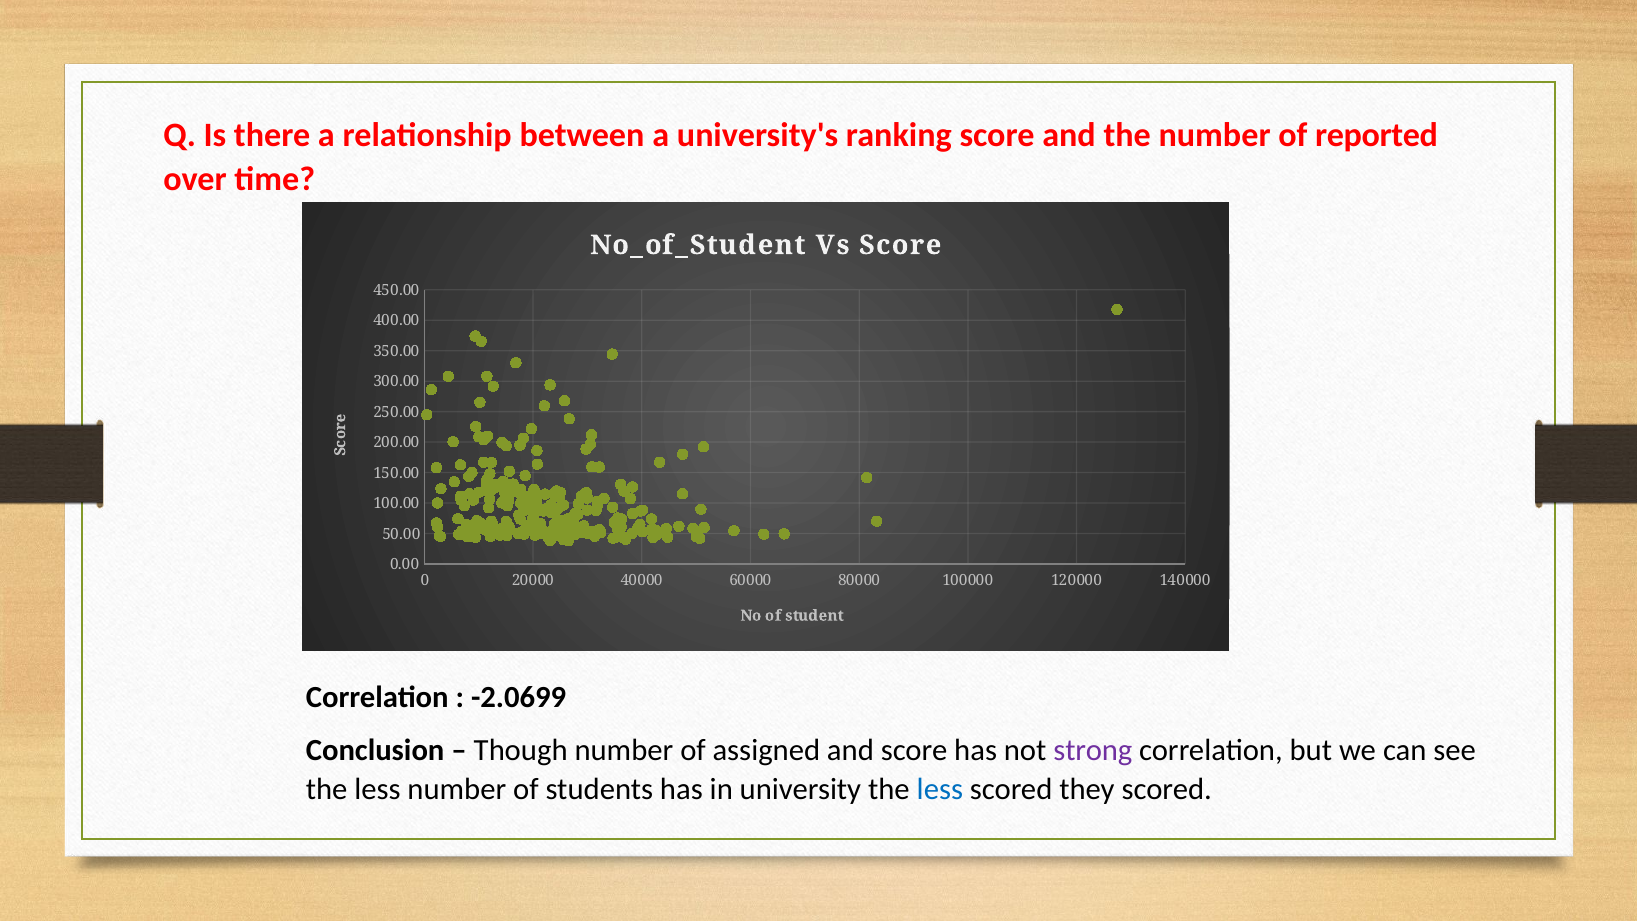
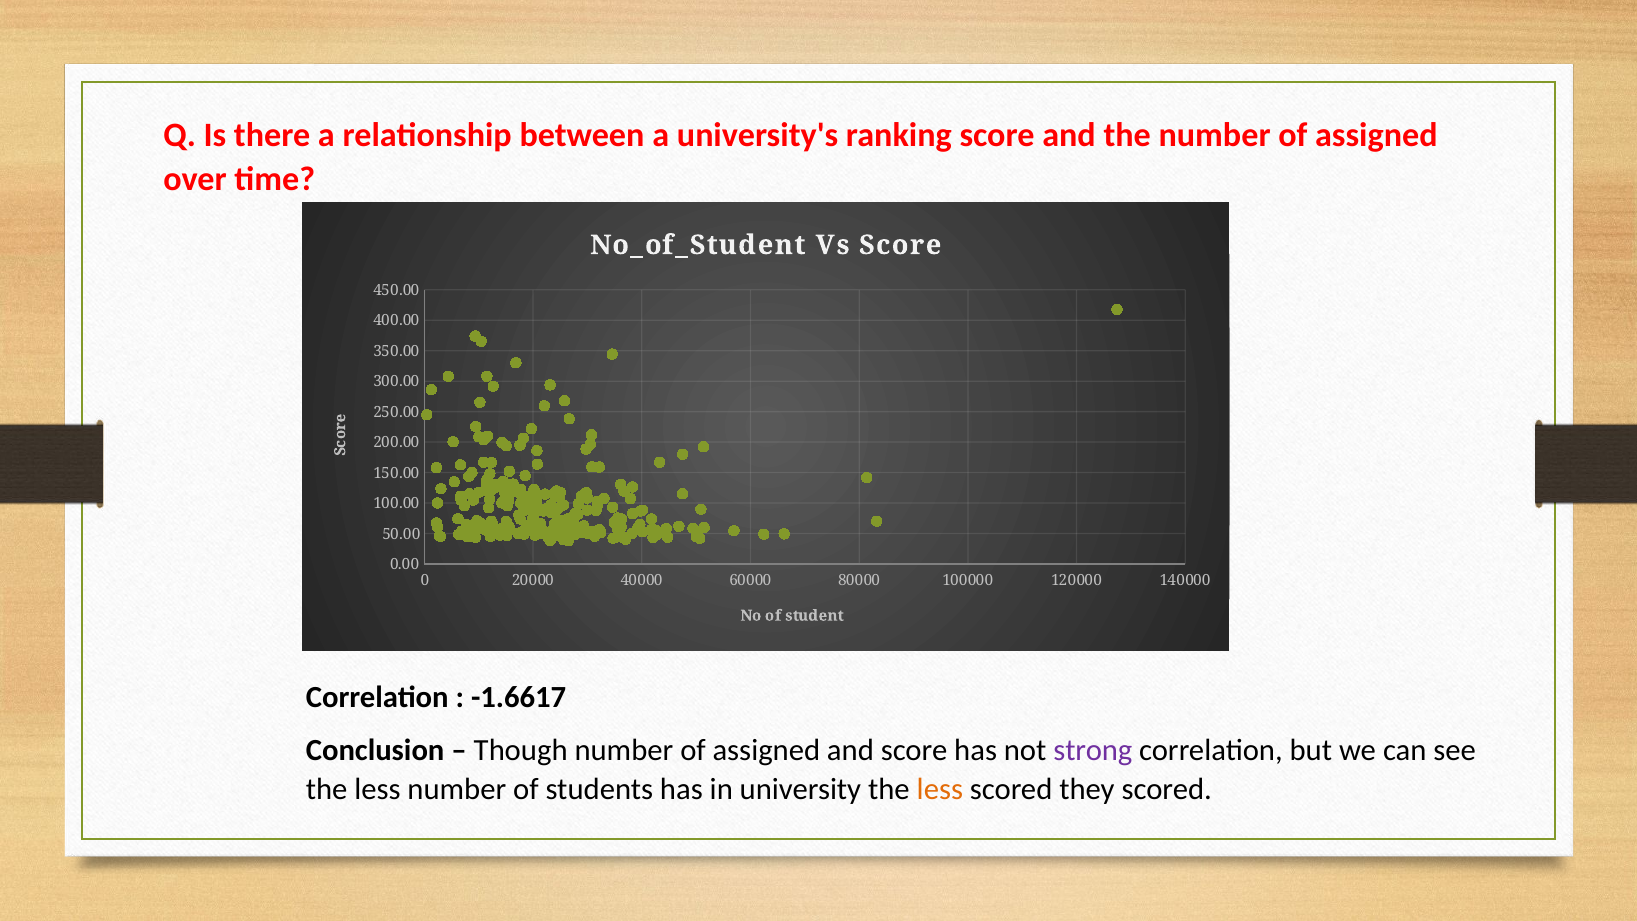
reported at (1377, 135): reported -> assigned
-2.0699: -2.0699 -> -1.6617
less at (940, 789) colour: blue -> orange
